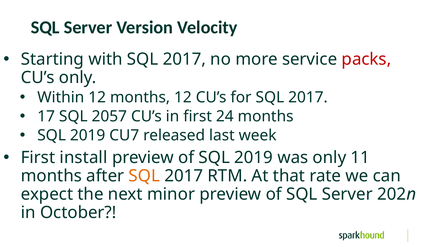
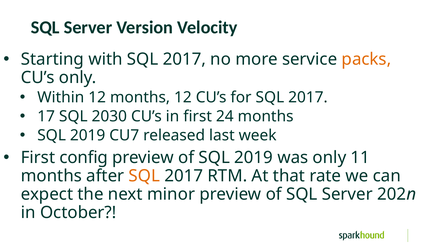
packs colour: red -> orange
2057: 2057 -> 2030
install: install -> config
